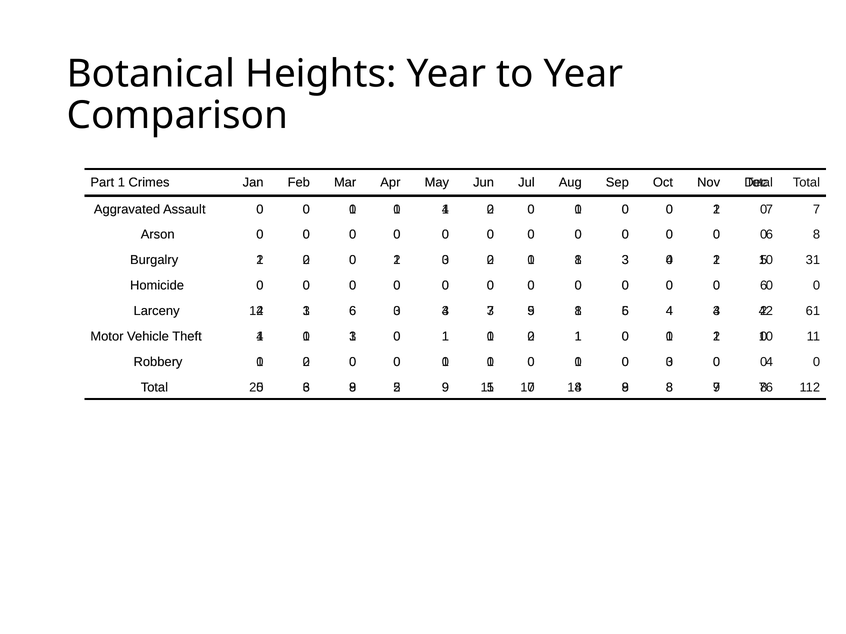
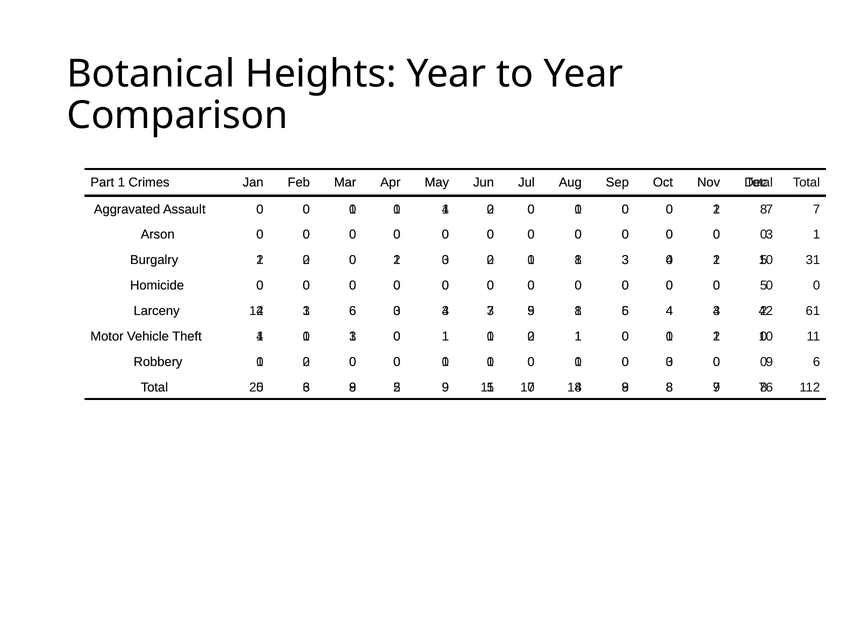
0 at (764, 209): 0 -> 8
6 at (769, 235): 6 -> 3
8 at (817, 235): 8 -> 1
6 at (764, 286): 6 -> 5
4 at (769, 362): 4 -> 9
0 at (817, 362): 0 -> 6
